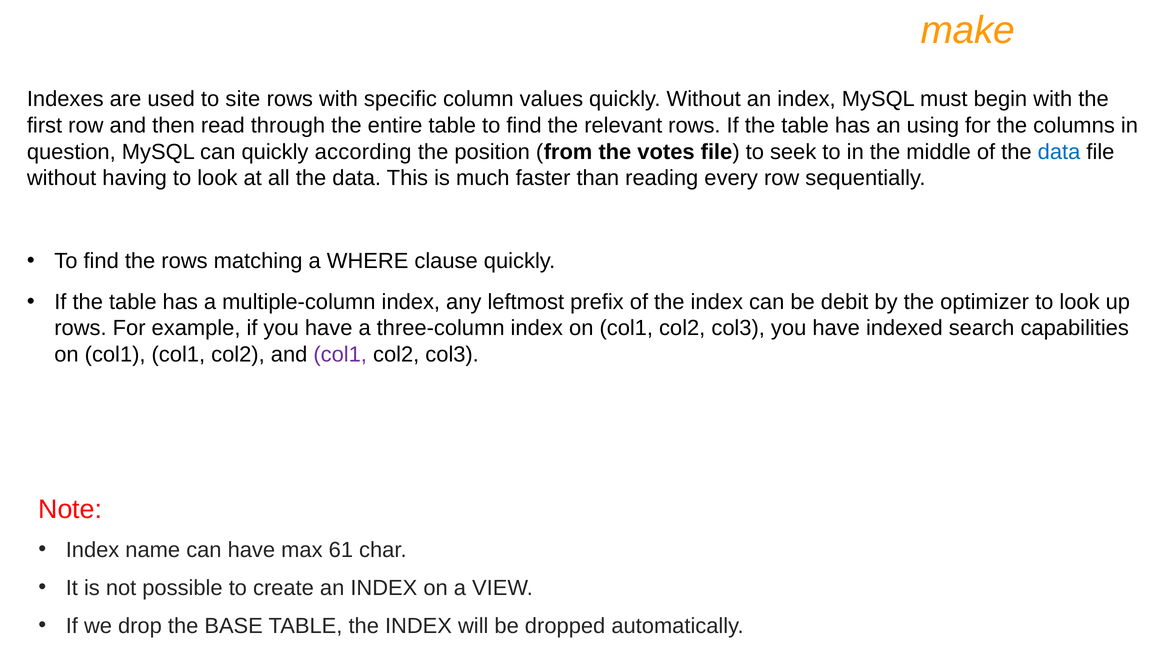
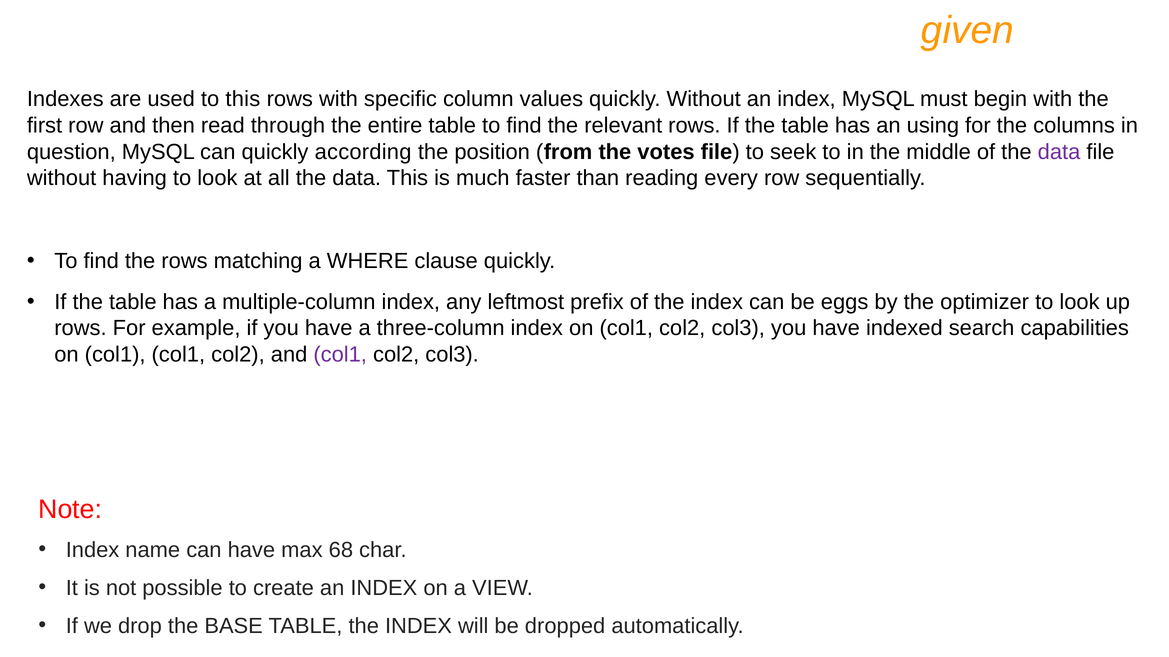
make: make -> given
to site: site -> this
data at (1059, 152) colour: blue -> purple
debit: debit -> eggs
61: 61 -> 68
